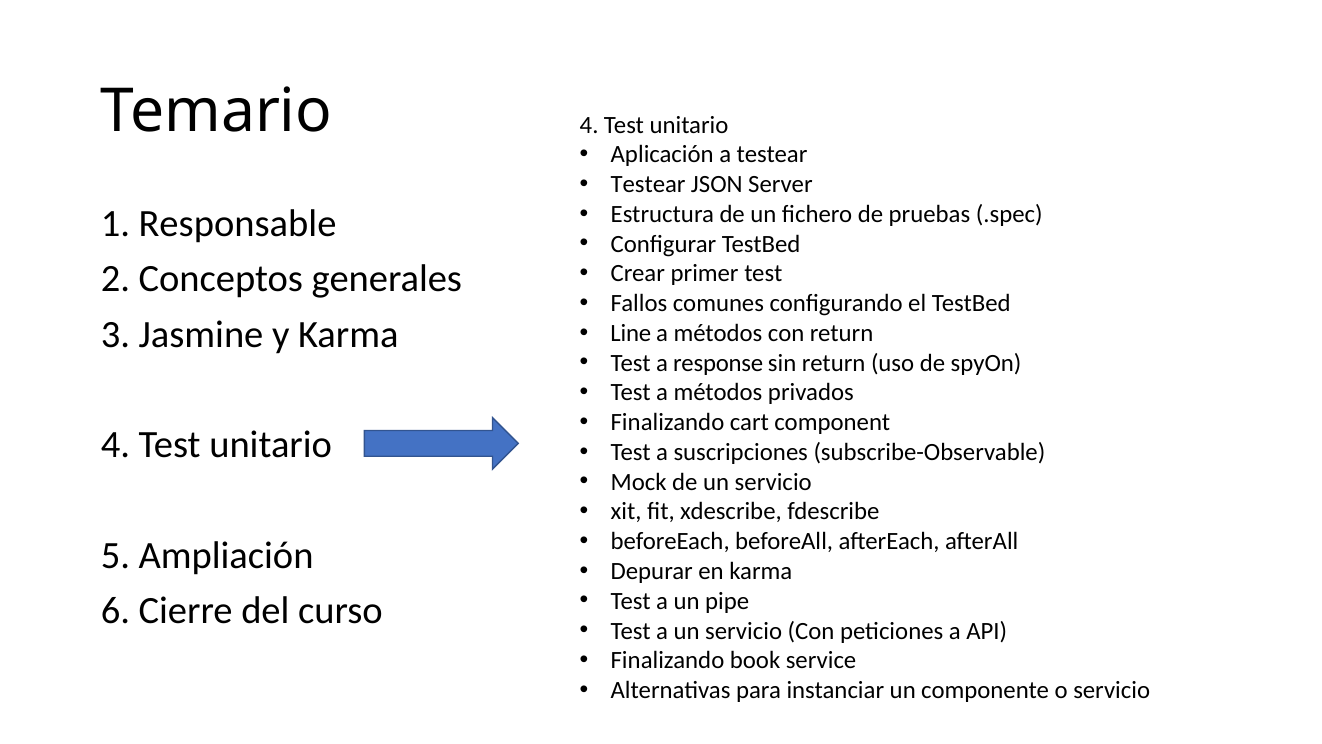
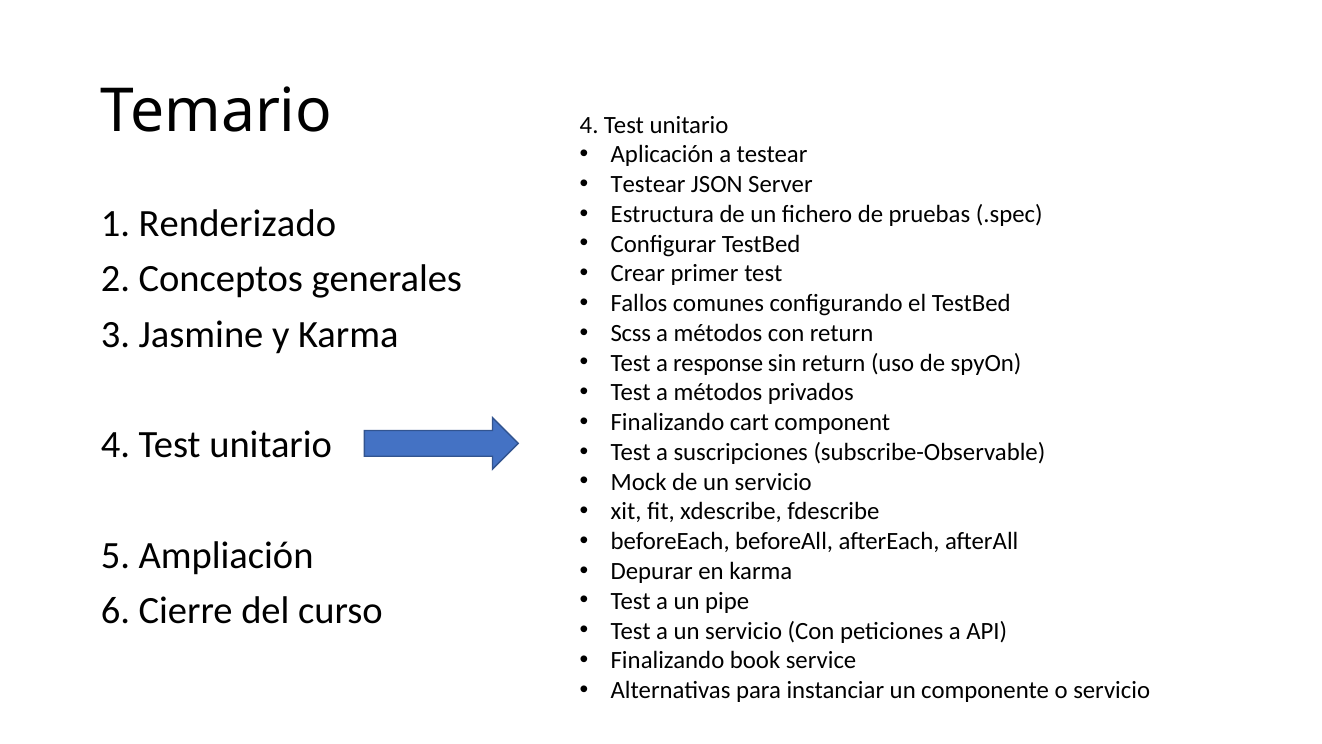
Responsable: Responsable -> Renderizado
Line: Line -> Scss
